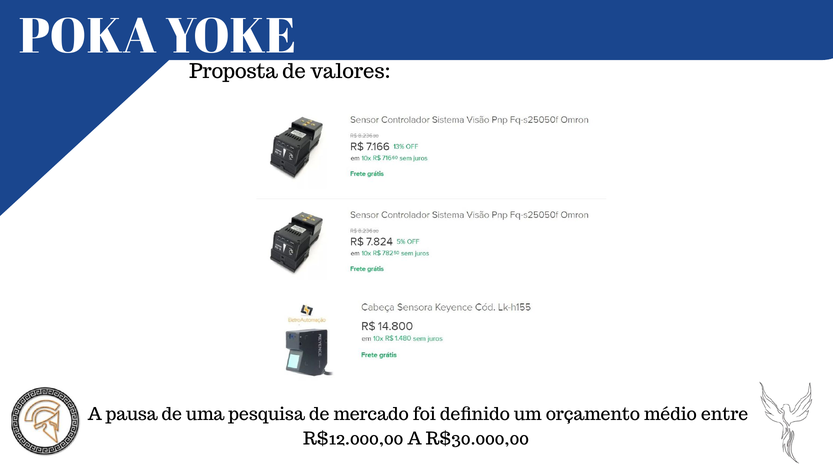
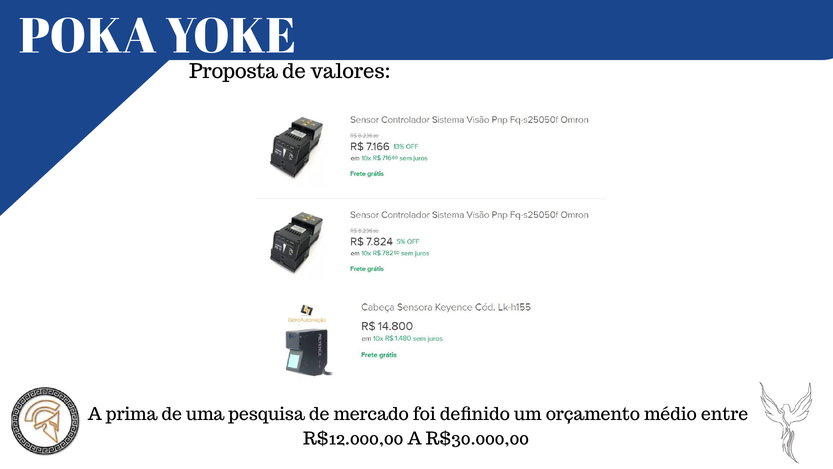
pausa: pausa -> prima
